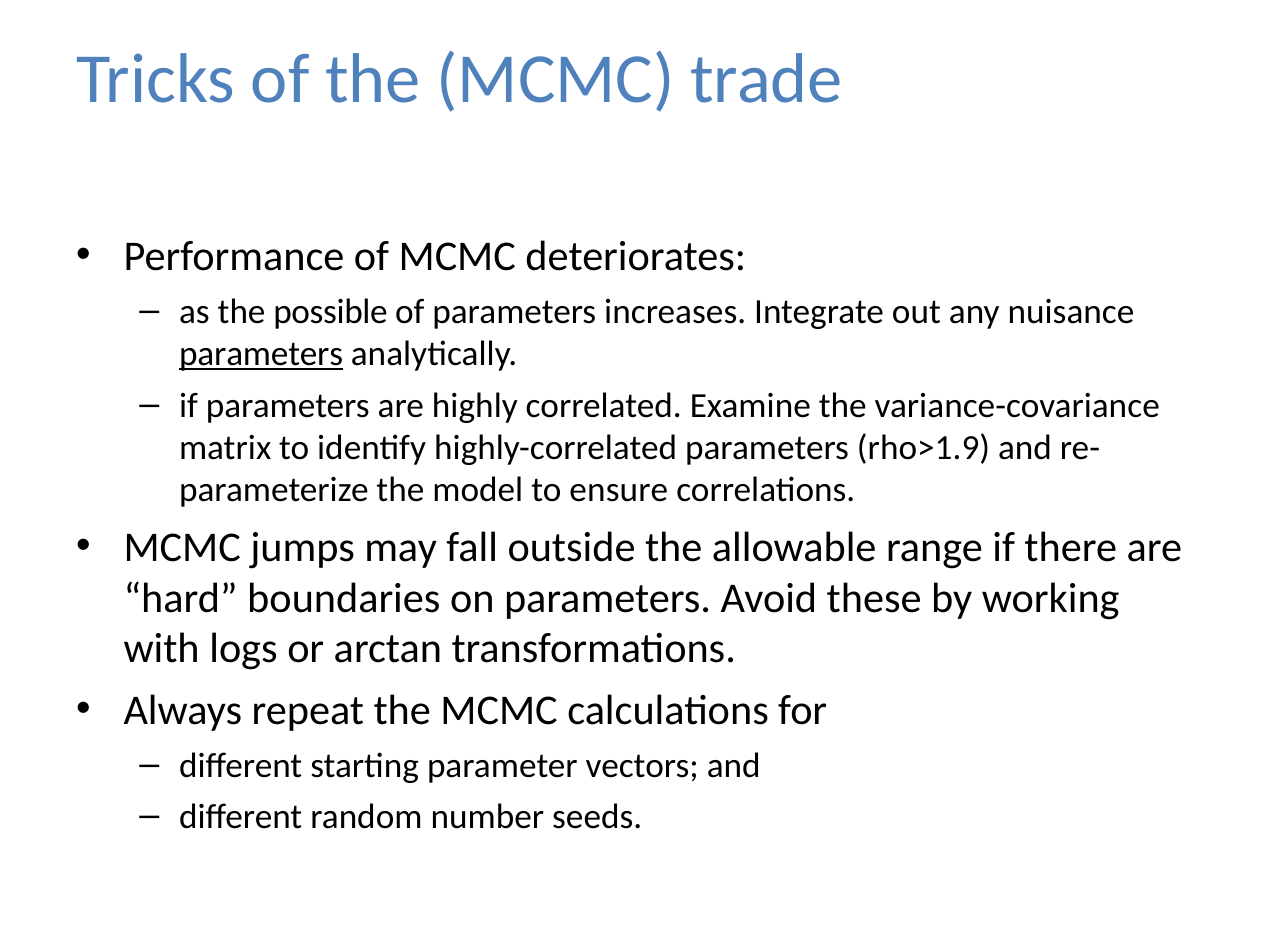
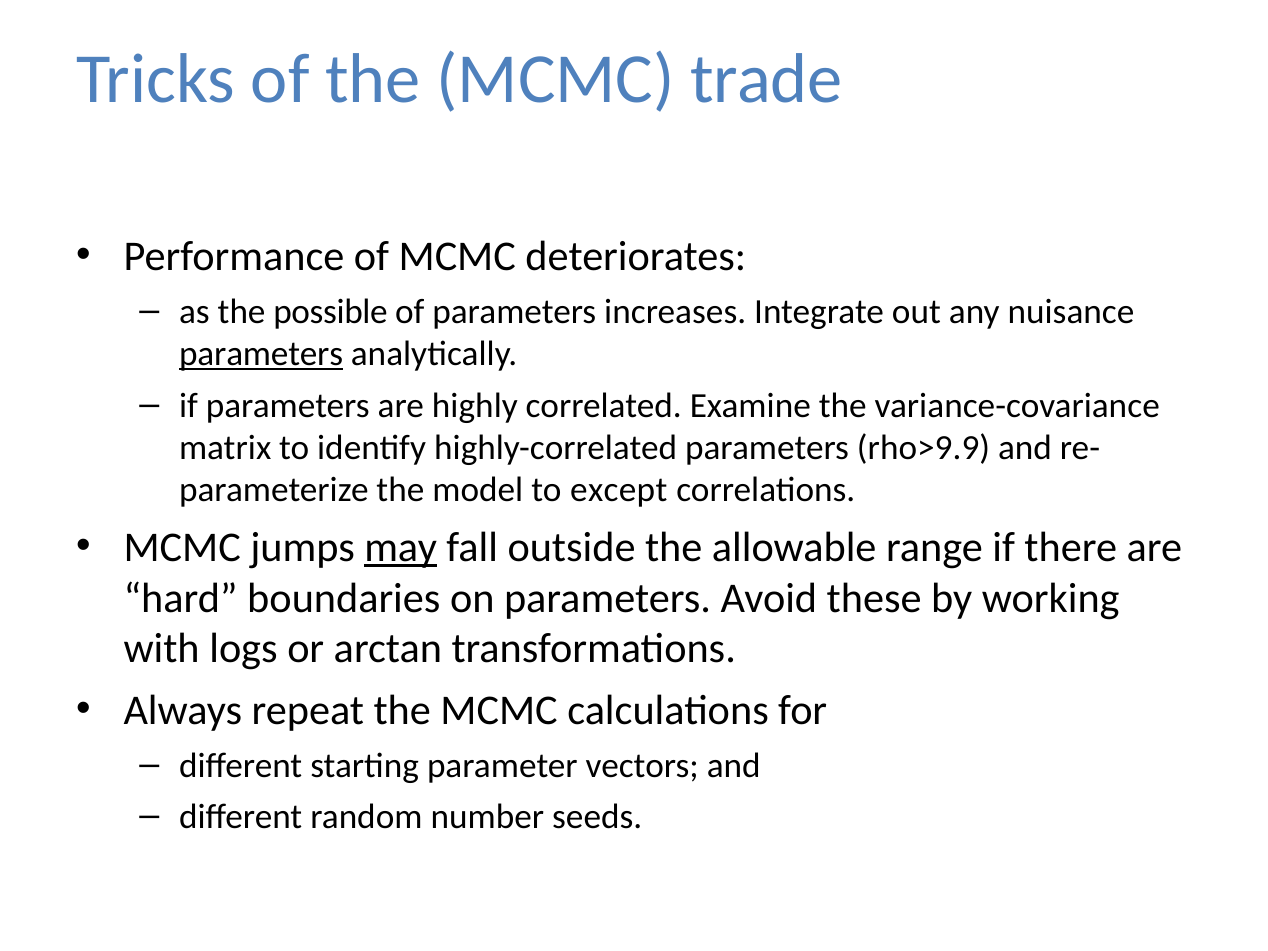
rho>1.9: rho>1.9 -> rho>9.9
ensure: ensure -> except
may underline: none -> present
